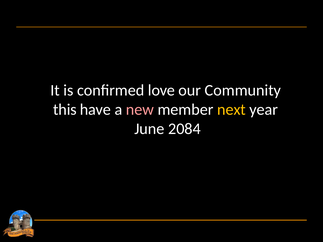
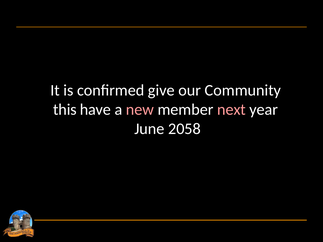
love: love -> give
next colour: yellow -> pink
2084: 2084 -> 2058
